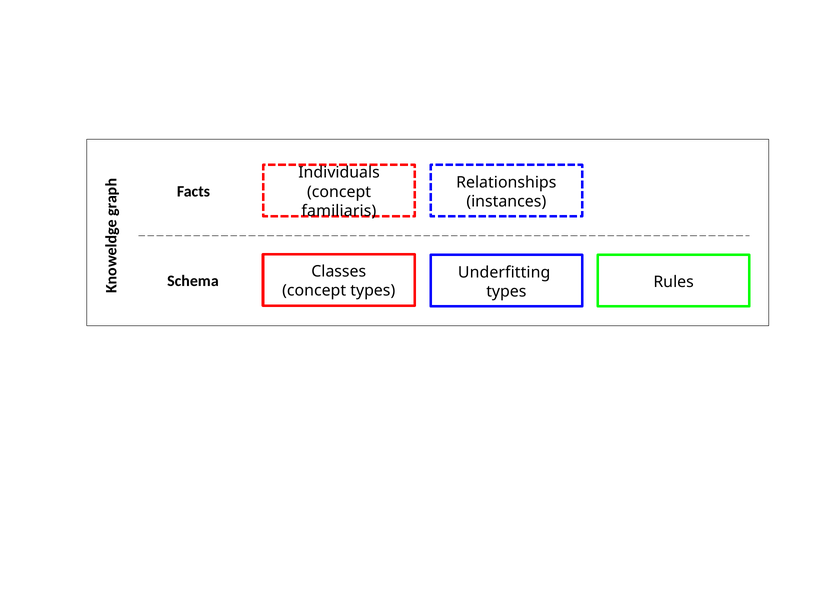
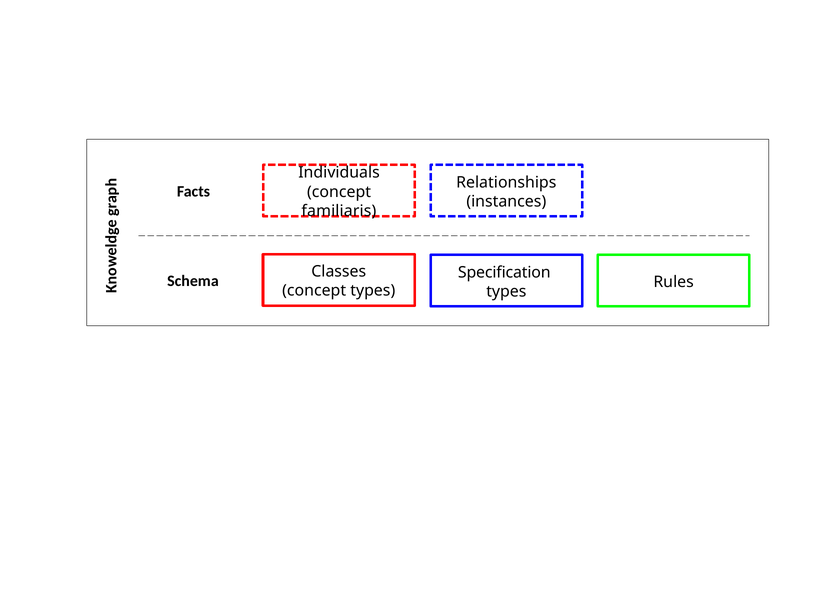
Underfitting: Underfitting -> Specification
